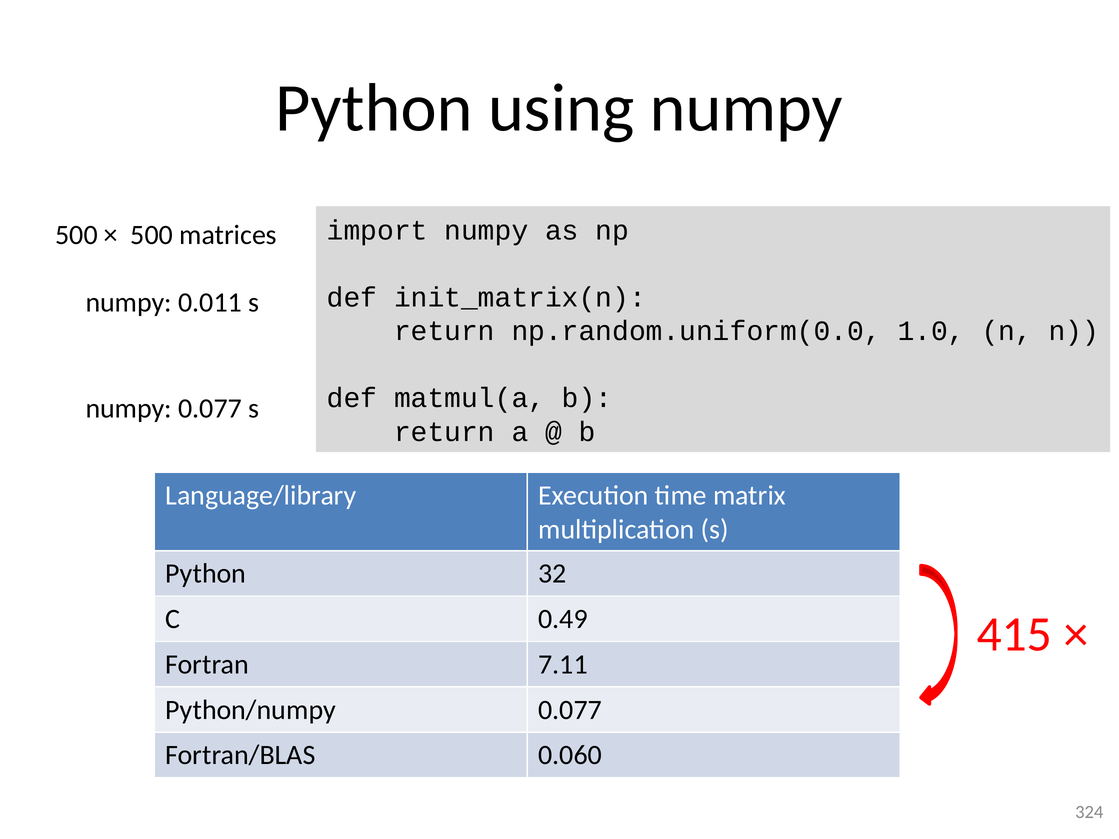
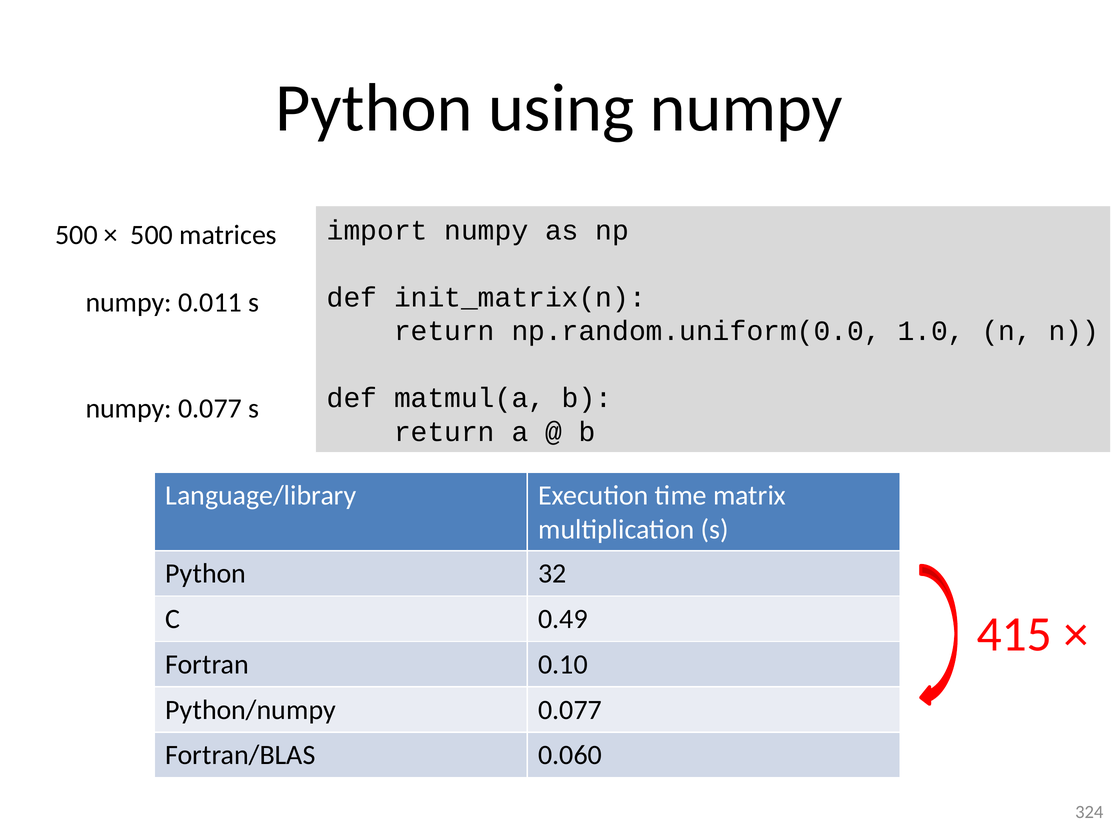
7.11: 7.11 -> 0.10
